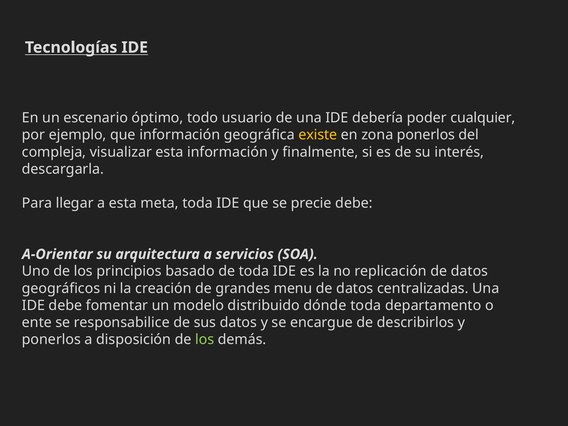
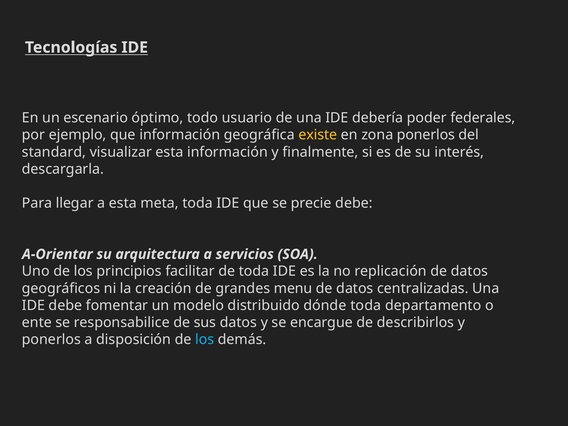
cualquier: cualquier -> federales
compleja: compleja -> standard
basado: basado -> facilitar
los at (205, 339) colour: light green -> light blue
